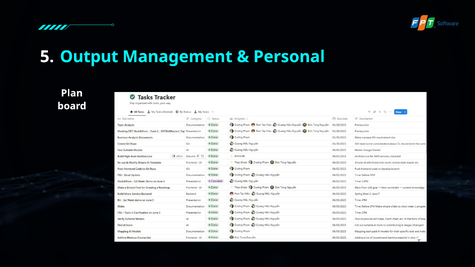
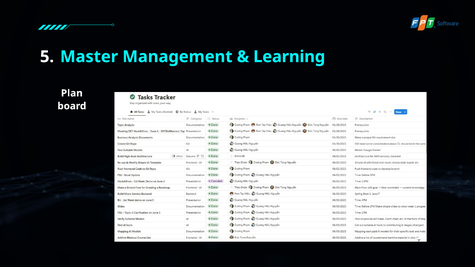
Output: Output -> Master
Personal: Personal -> Learning
